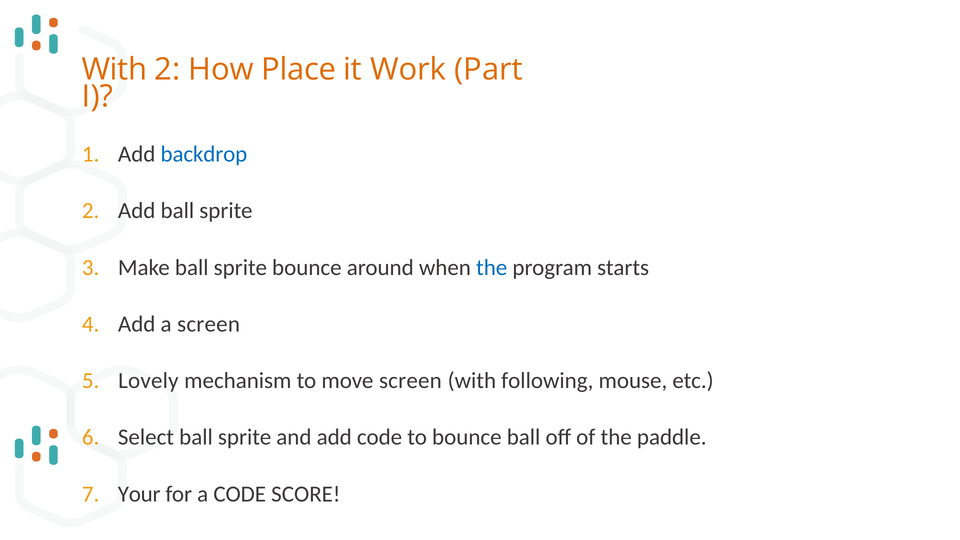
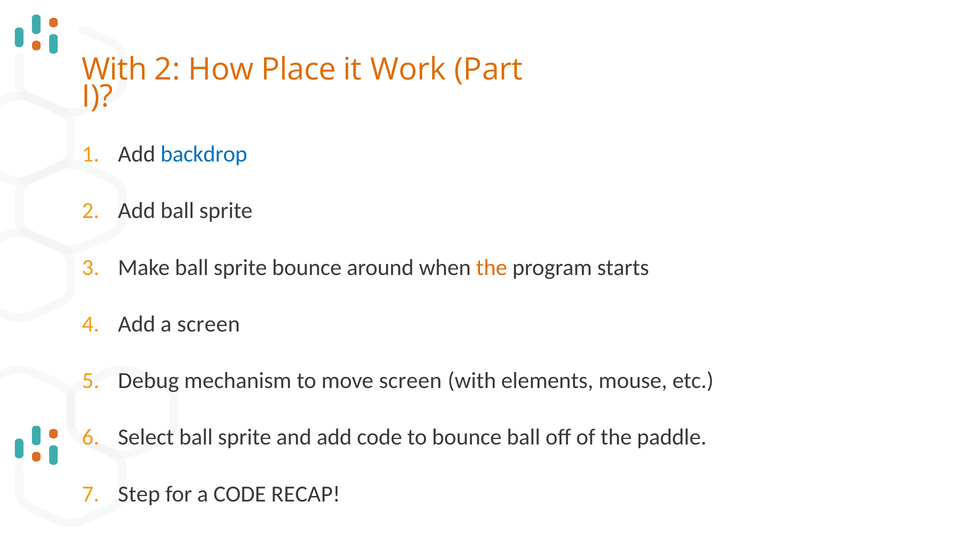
the at (492, 268) colour: blue -> orange
Lovely: Lovely -> Debug
following: following -> elements
Your: Your -> Step
SCORE: SCORE -> RECAP
